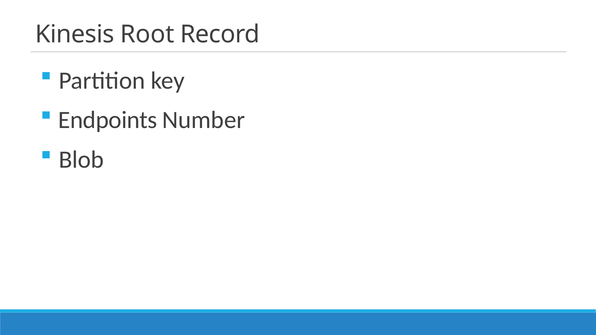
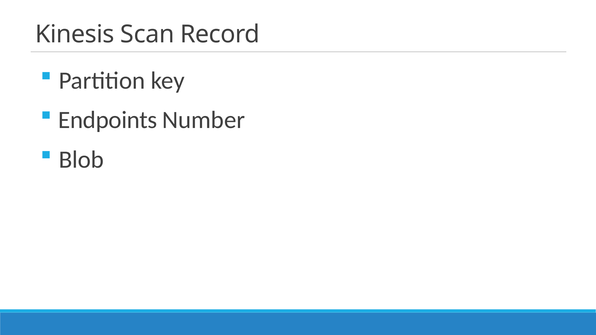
Root: Root -> Scan
